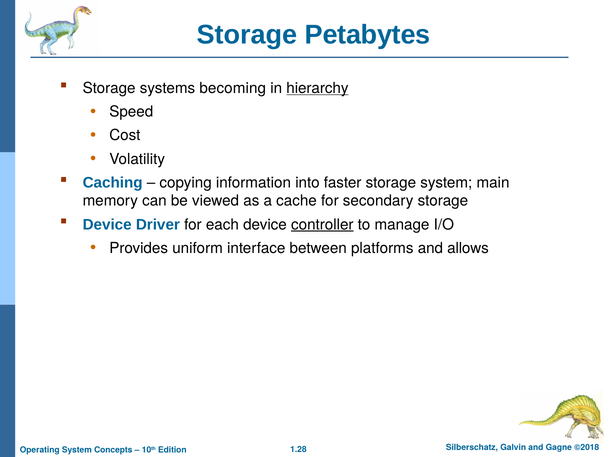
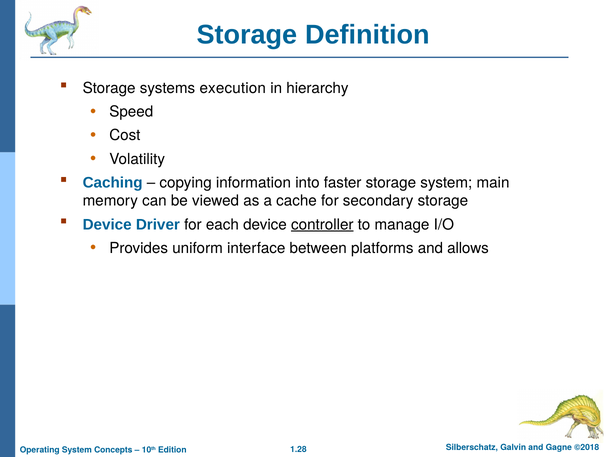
Petabytes: Petabytes -> Definition
becoming: becoming -> execution
hierarchy underline: present -> none
